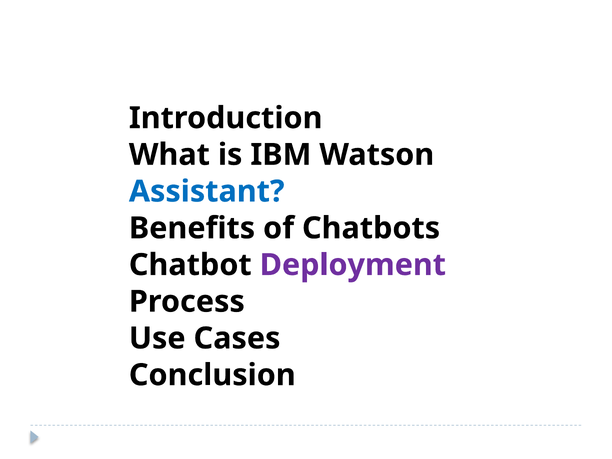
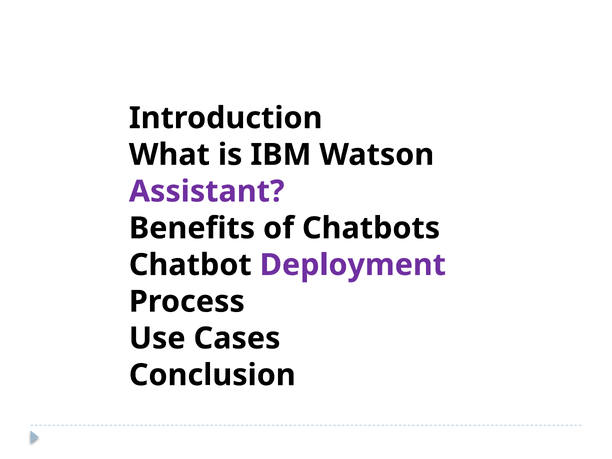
Assistant colour: blue -> purple
